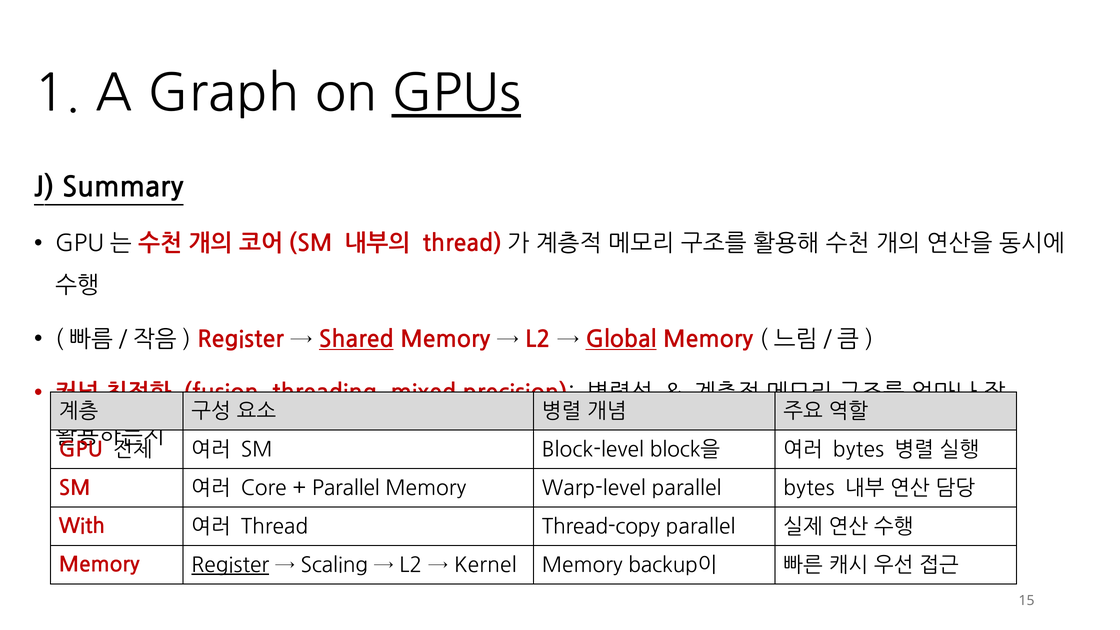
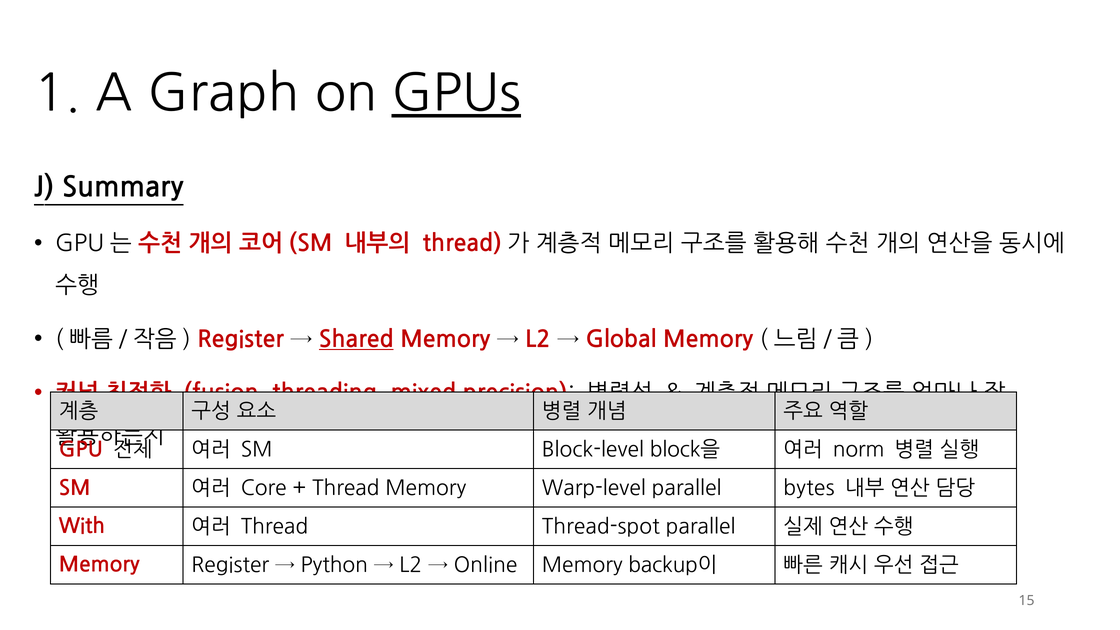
Global underline: present -> none
bytes at (858, 450): bytes -> norm
Parallel at (346, 488): Parallel -> Thread
Thread-copy: Thread-copy -> Thread-spot
Register at (230, 565) underline: present -> none
Scaling: Scaling -> Python
Kernel: Kernel -> Online
